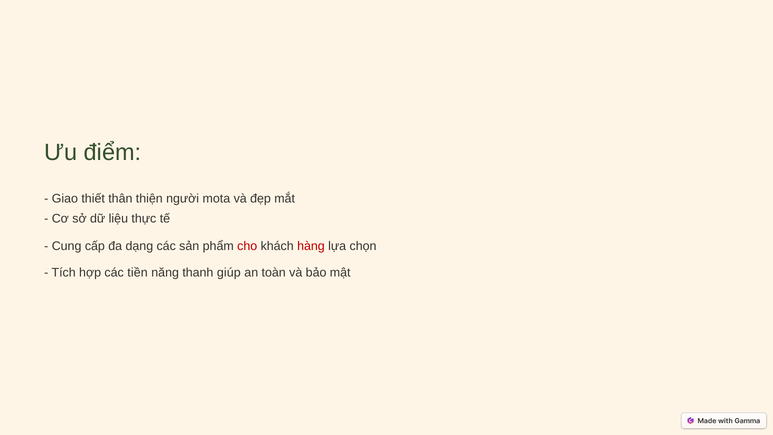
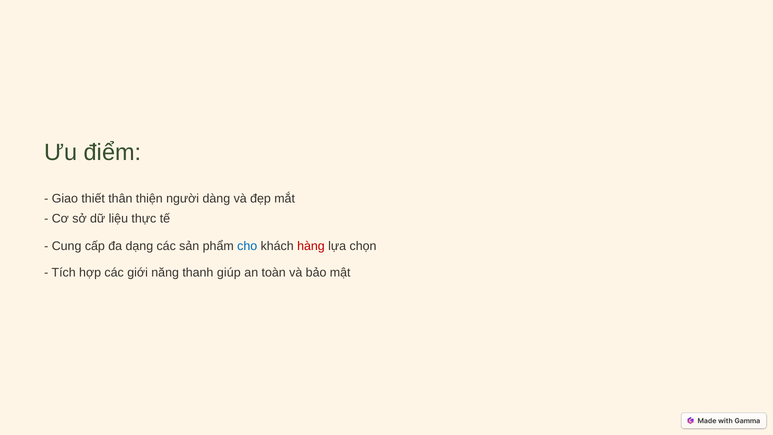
mota: mota -> dàng
cho colour: red -> blue
tiền: tiền -> giới
